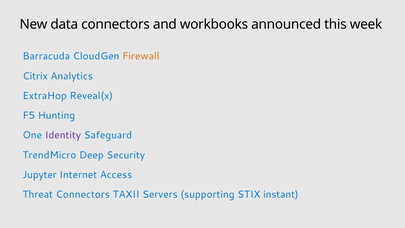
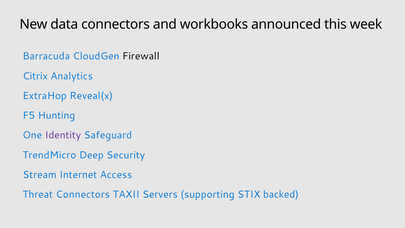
Firewall colour: orange -> black
Jupyter: Jupyter -> Stream
instant: instant -> backed
